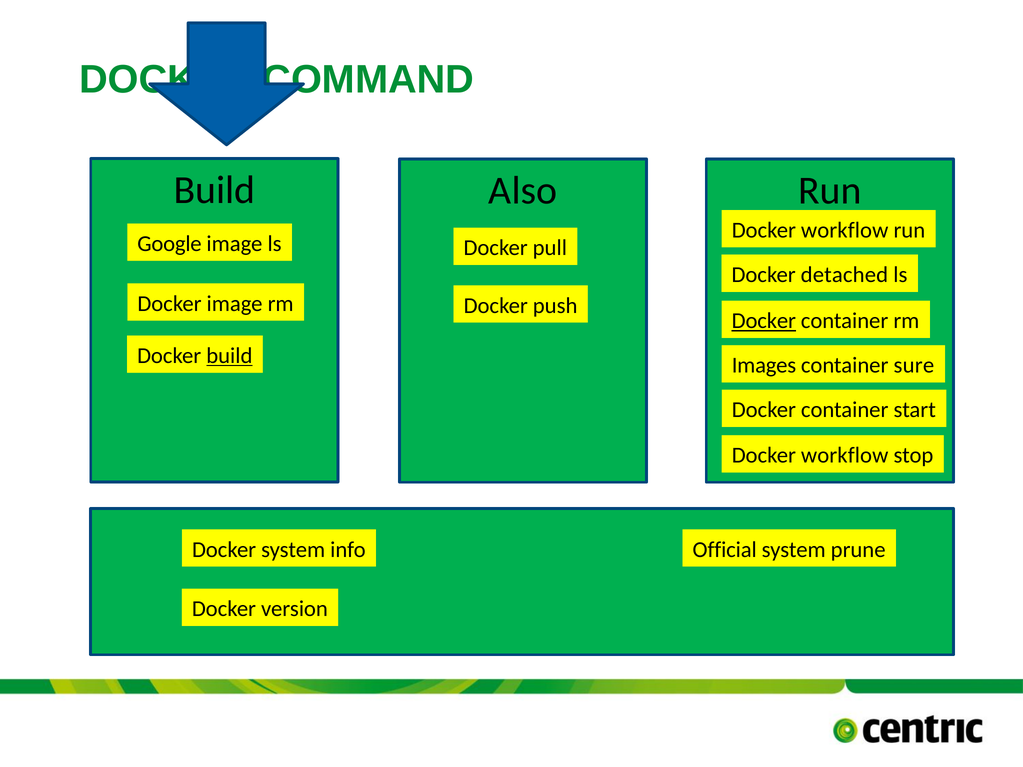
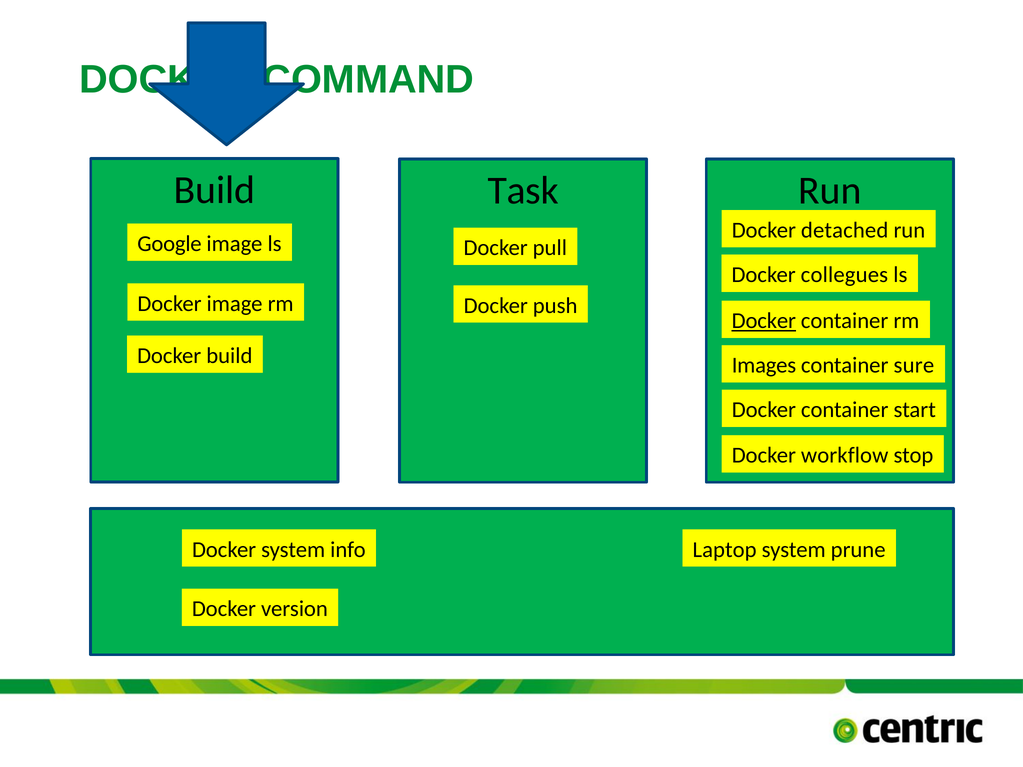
Also: Also -> Task
workflow at (845, 230): workflow -> detached
detached: detached -> collegues
build at (229, 356) underline: present -> none
Official: Official -> Laptop
